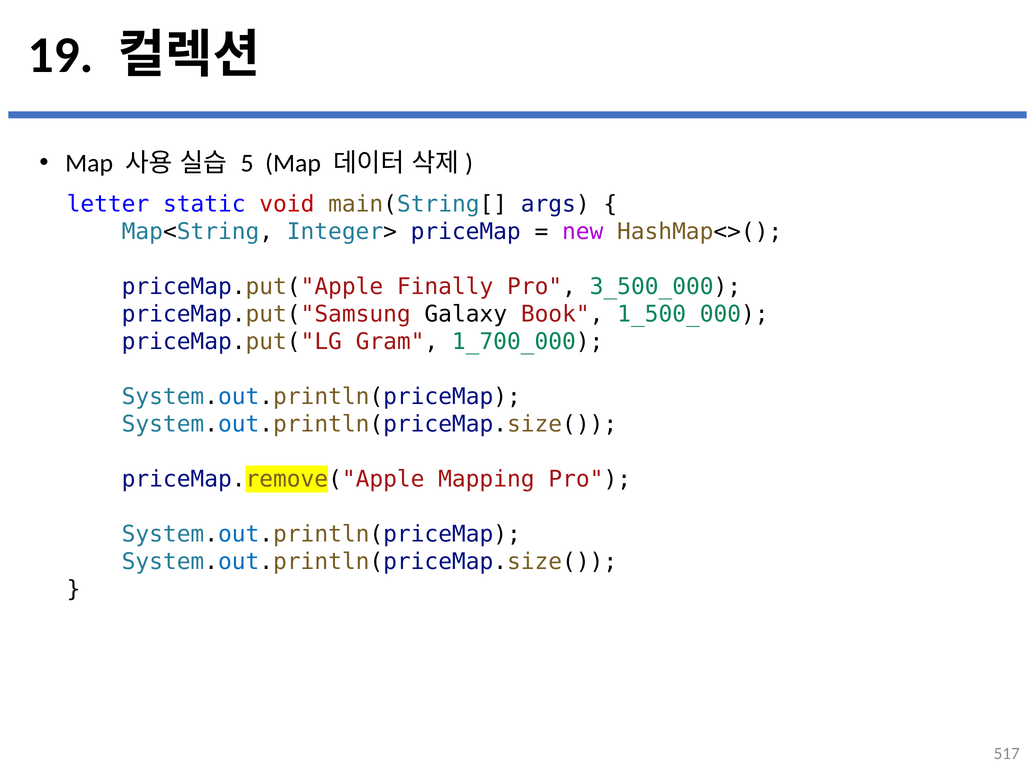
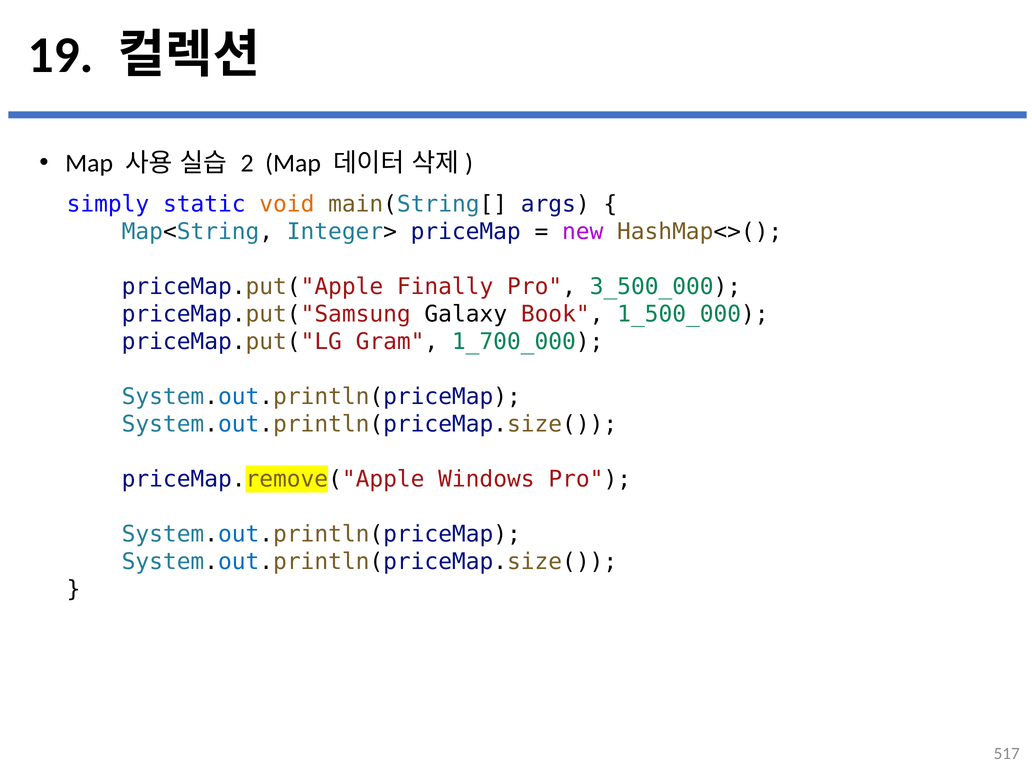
5: 5 -> 2
letter: letter -> simply
void colour: red -> orange
Mapping: Mapping -> Windows
